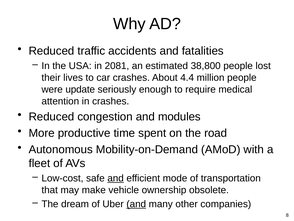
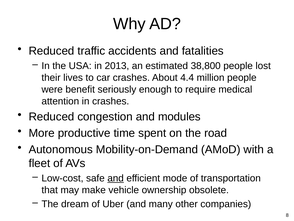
2081: 2081 -> 2013
update: update -> benefit
and at (136, 204) underline: present -> none
